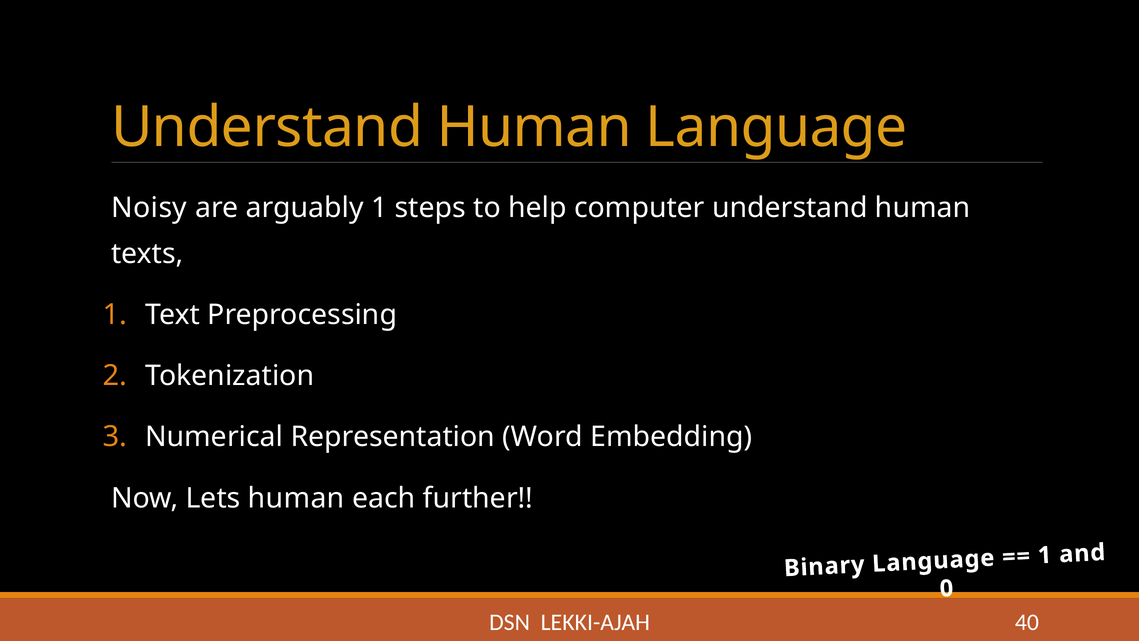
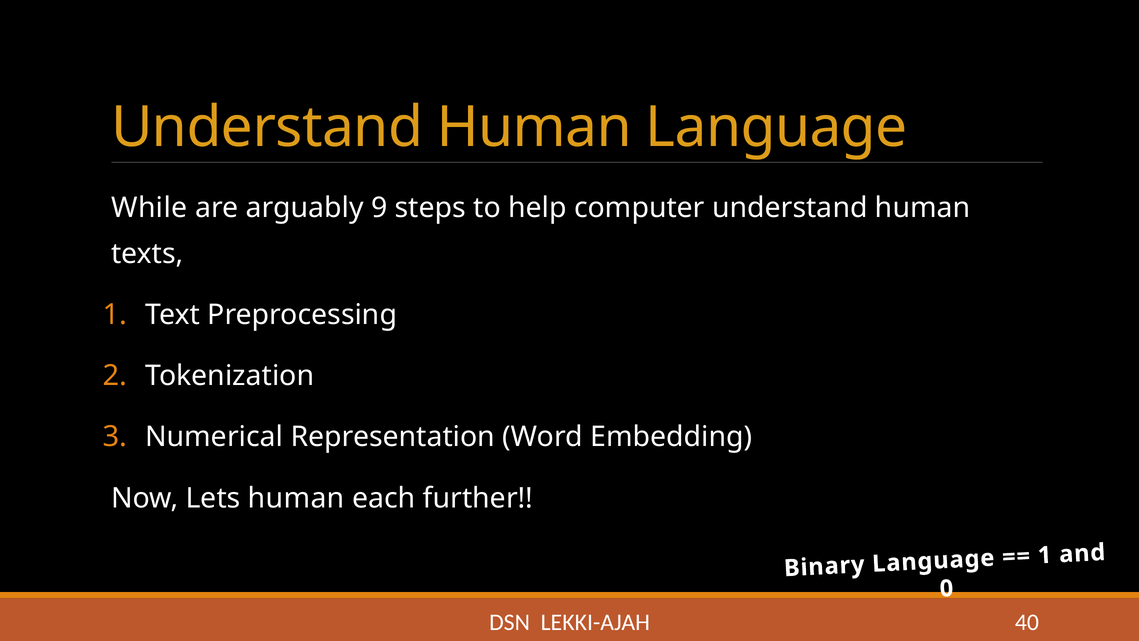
Noisy: Noisy -> While
arguably 1: 1 -> 9
